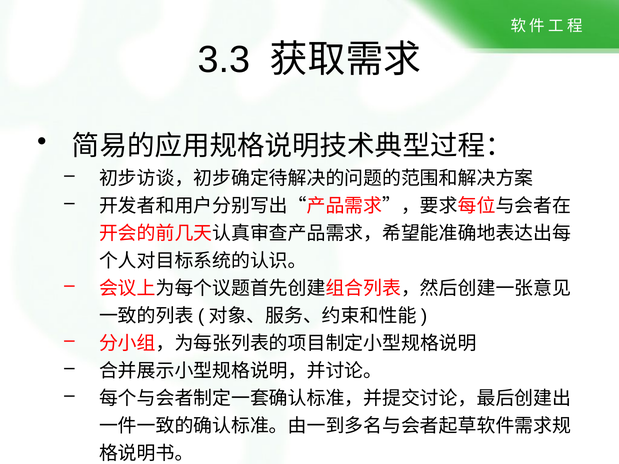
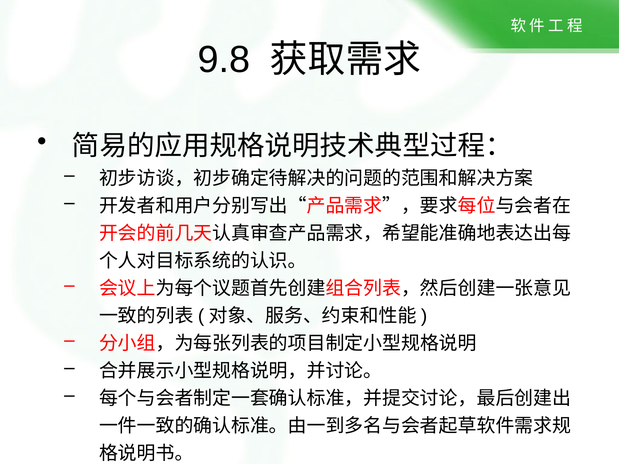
3.3: 3.3 -> 9.8
